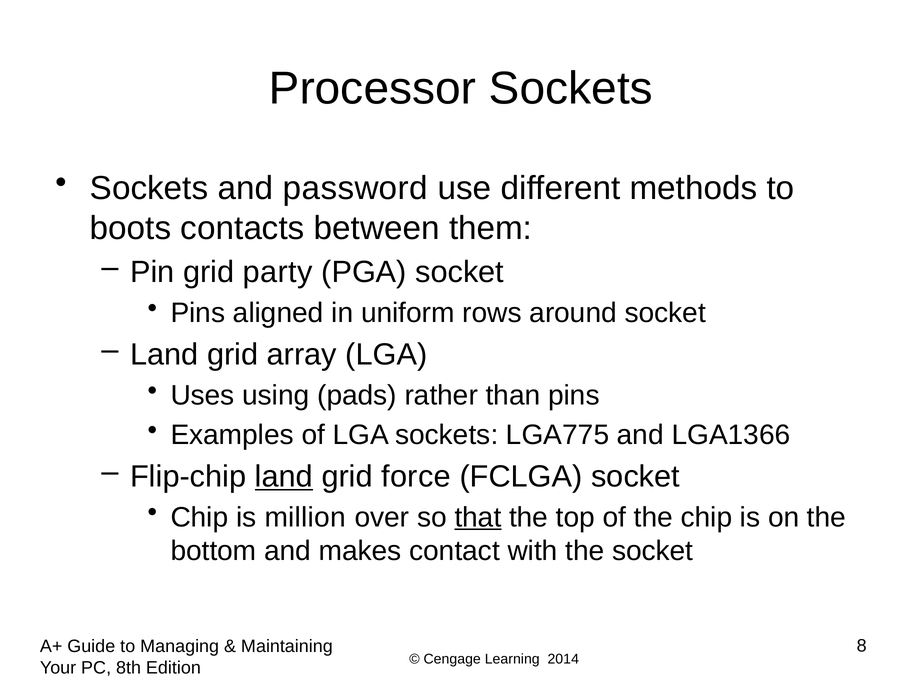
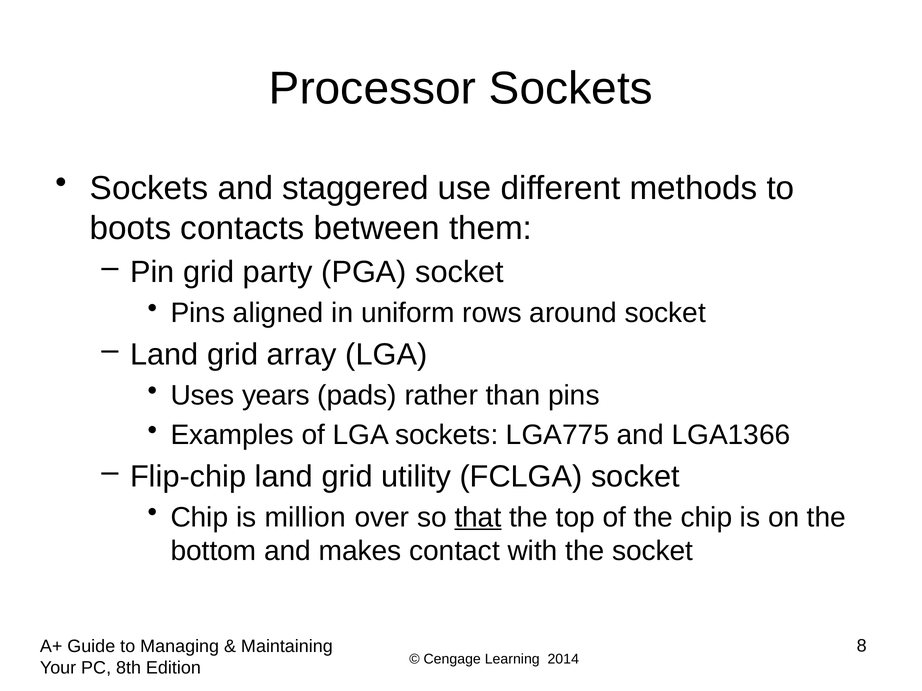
password: password -> staggered
using: using -> years
land at (284, 477) underline: present -> none
force: force -> utility
